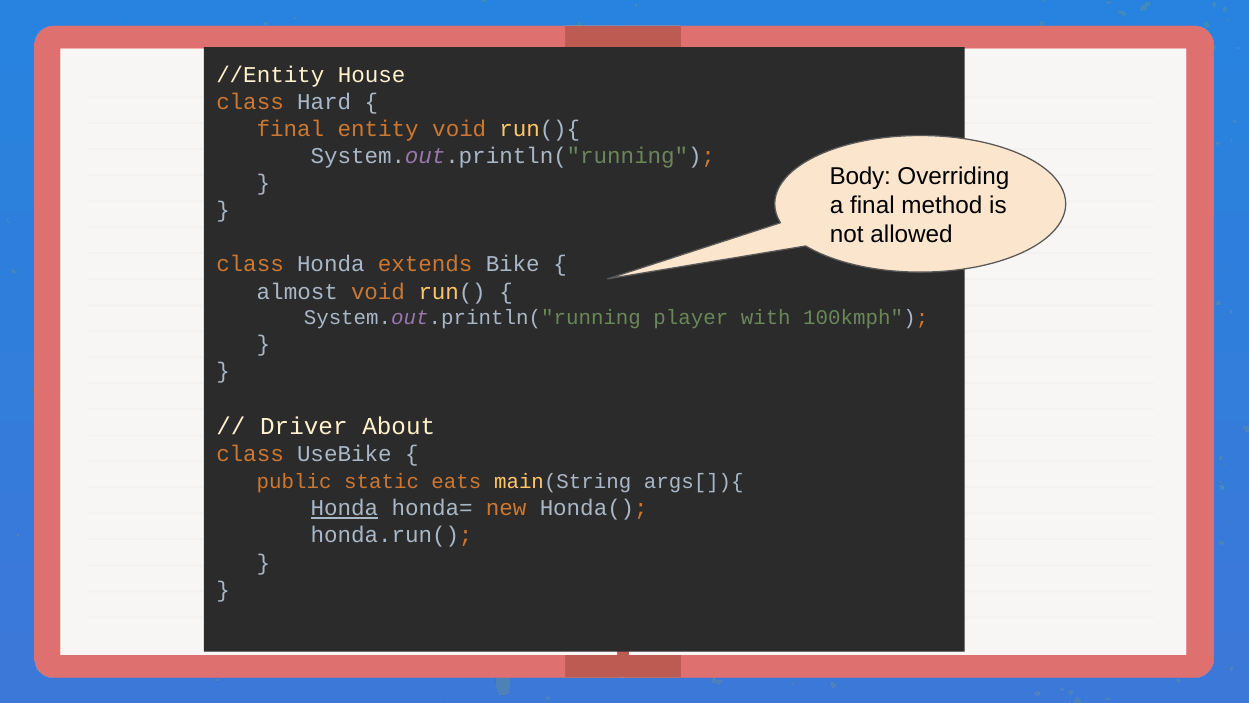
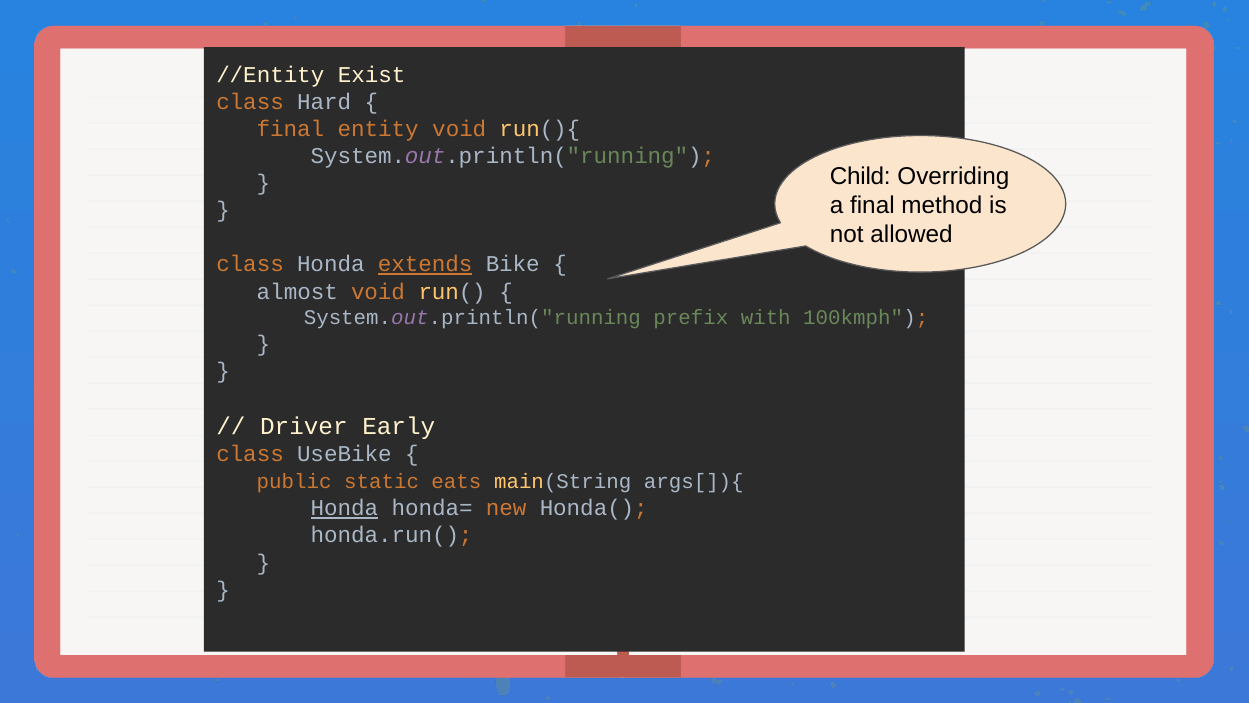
House: House -> Exist
Body: Body -> Child
extends underline: none -> present
player: player -> prefix
About: About -> Early
